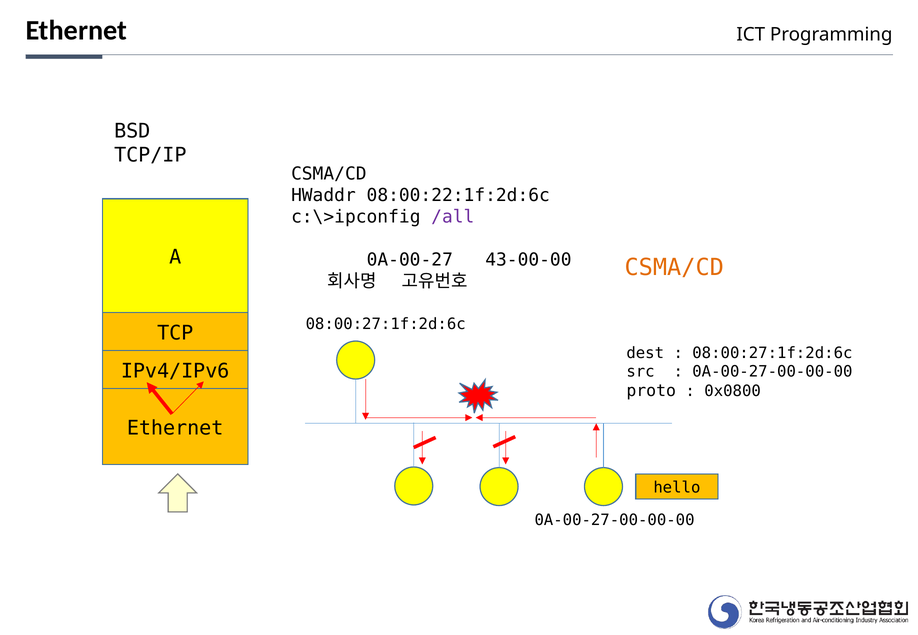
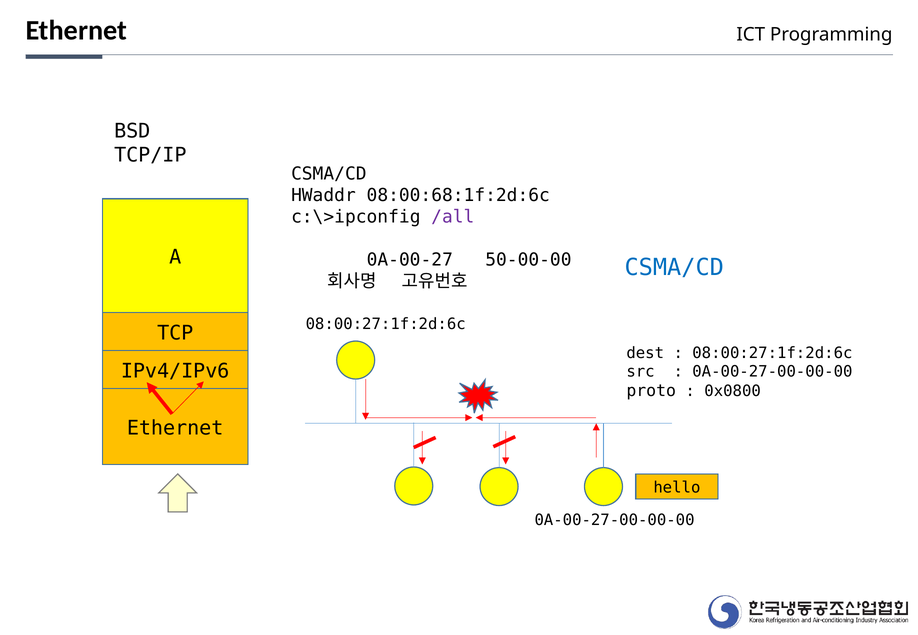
08:00:22:1f:2d:6c: 08:00:22:1f:2d:6c -> 08:00:68:1f:2d:6c
43-00-00: 43-00-00 -> 50-00-00
CSMA/CD at (674, 268) colour: orange -> blue
